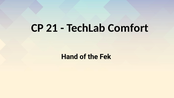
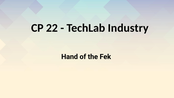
21: 21 -> 22
Comfort: Comfort -> Industry
